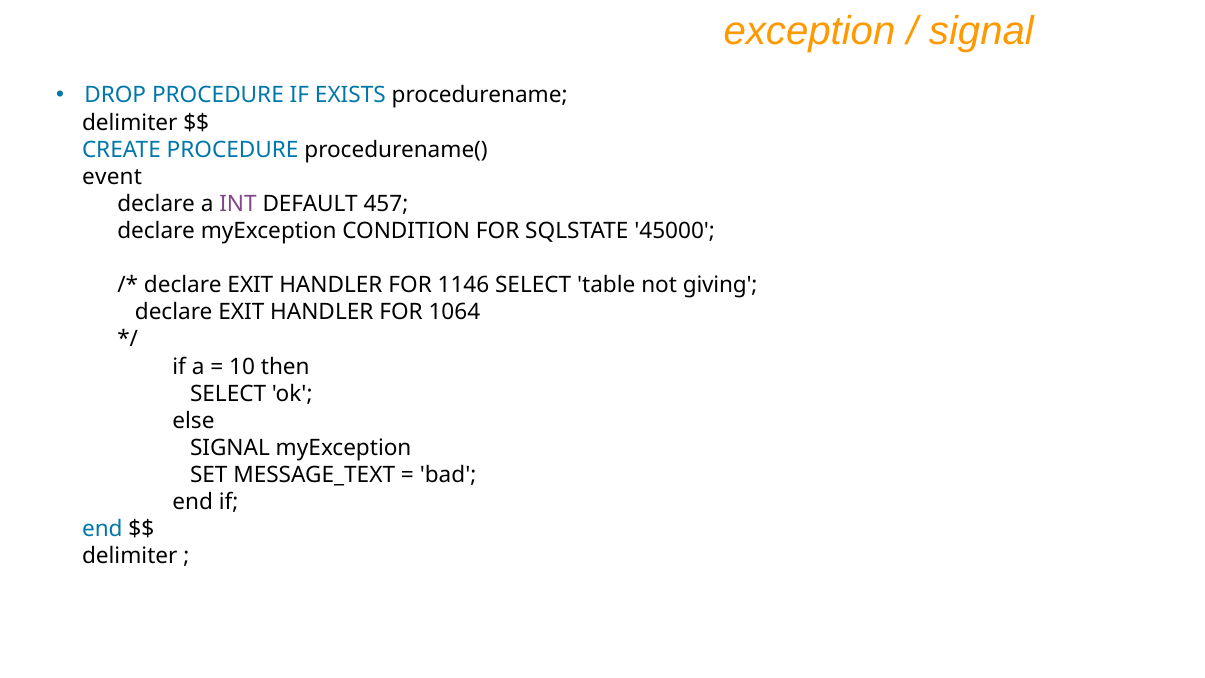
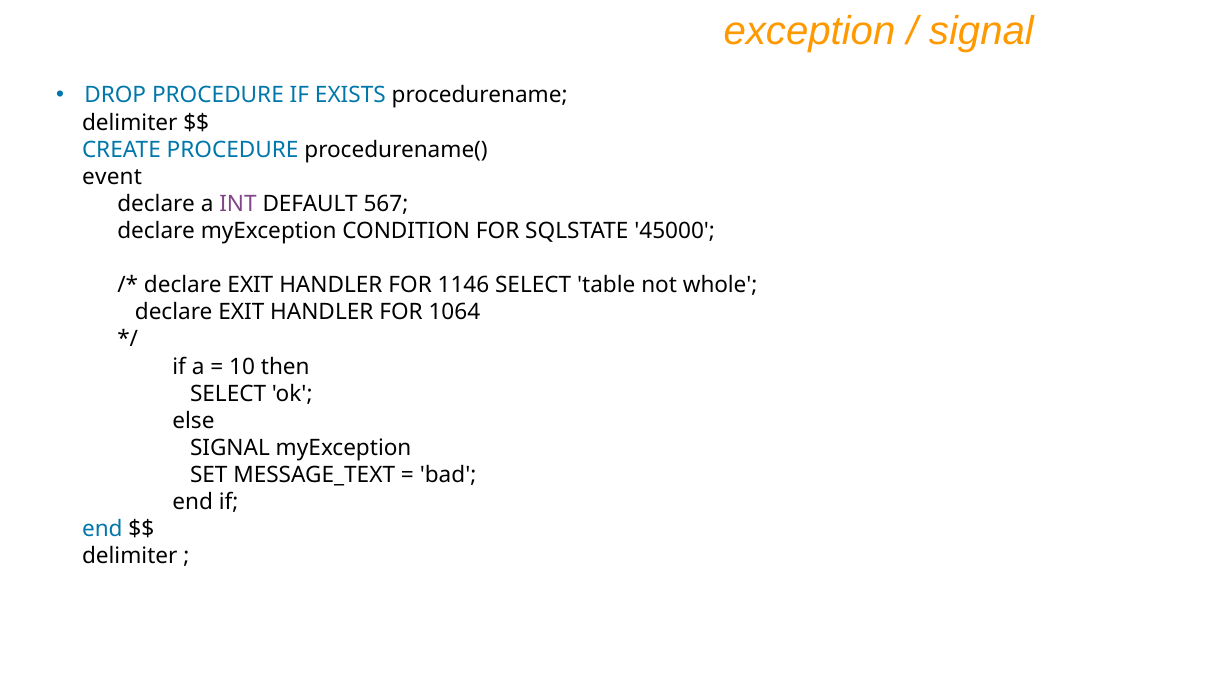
457: 457 -> 567
giving: giving -> whole
